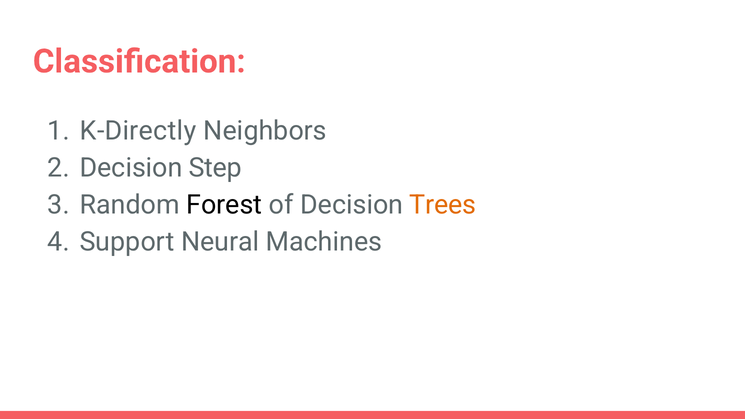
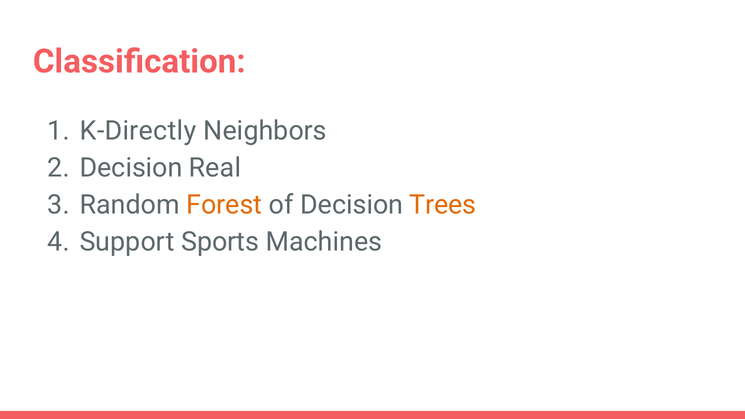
Step: Step -> Real
Forest colour: black -> orange
Neural: Neural -> Sports
